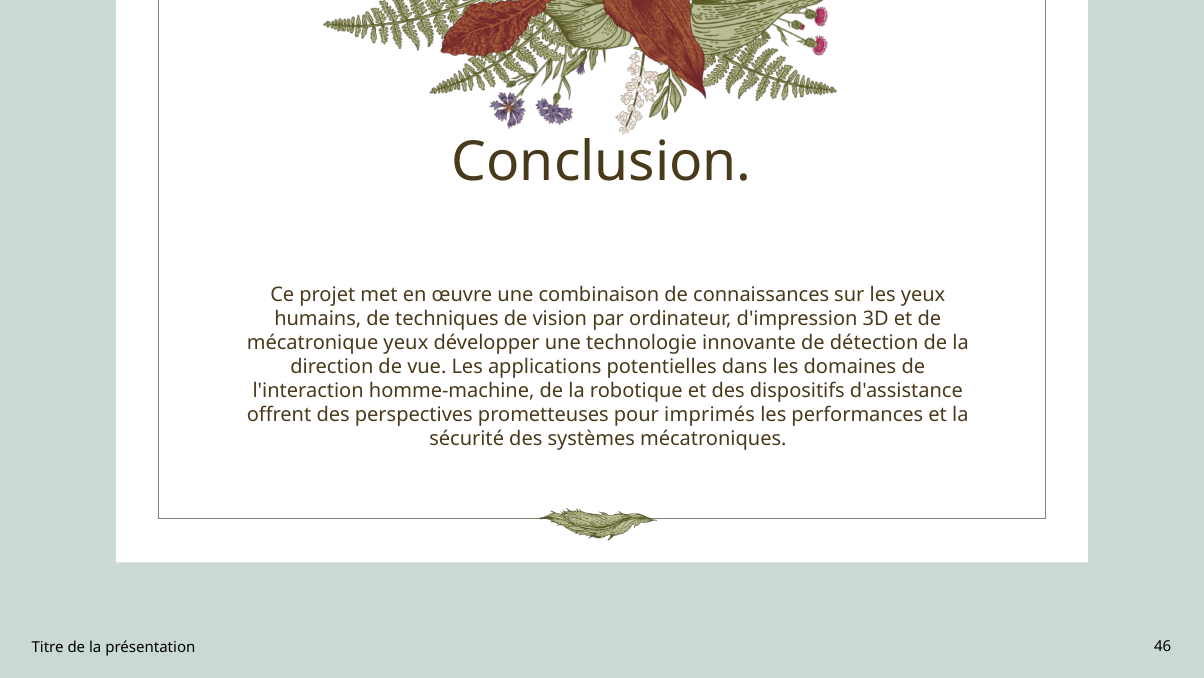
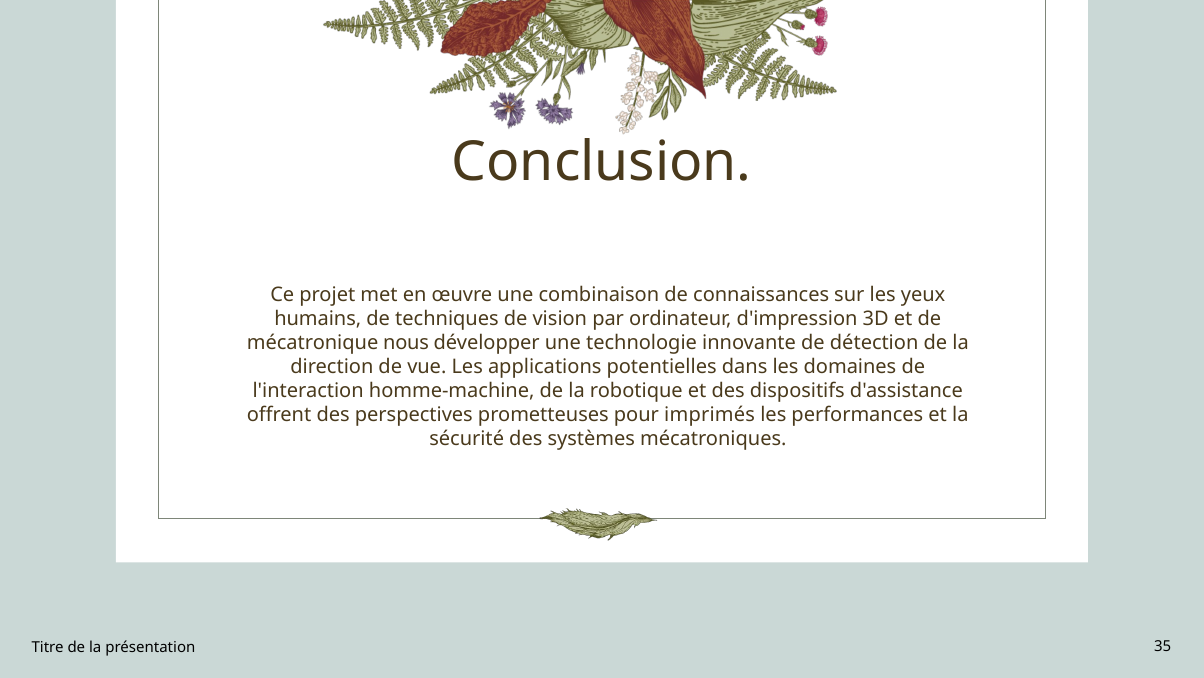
mécatronique yeux: yeux -> nous
46: 46 -> 35
